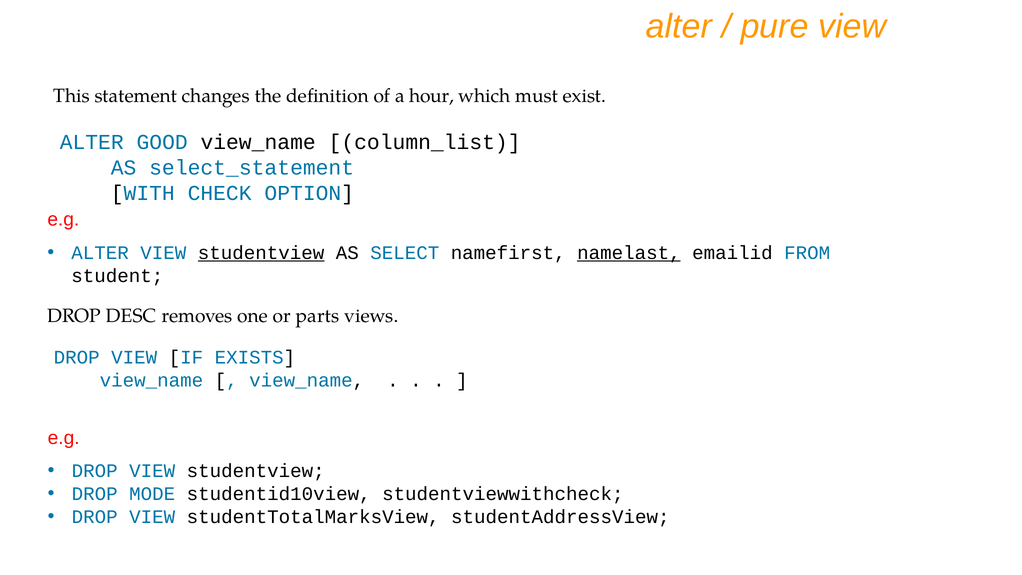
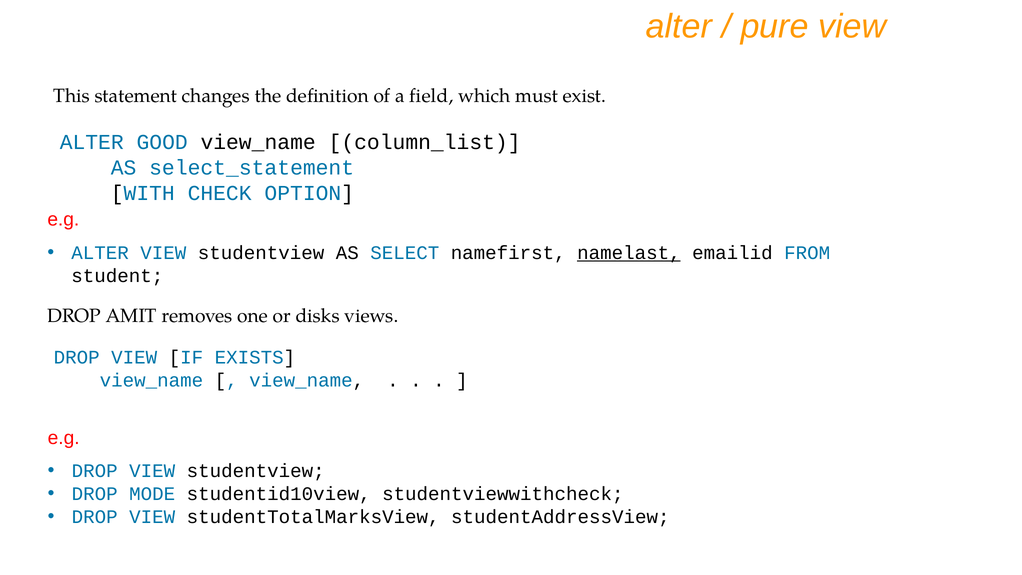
hour: hour -> field
studentview at (261, 253) underline: present -> none
DESC: DESC -> AMIT
parts: parts -> disks
